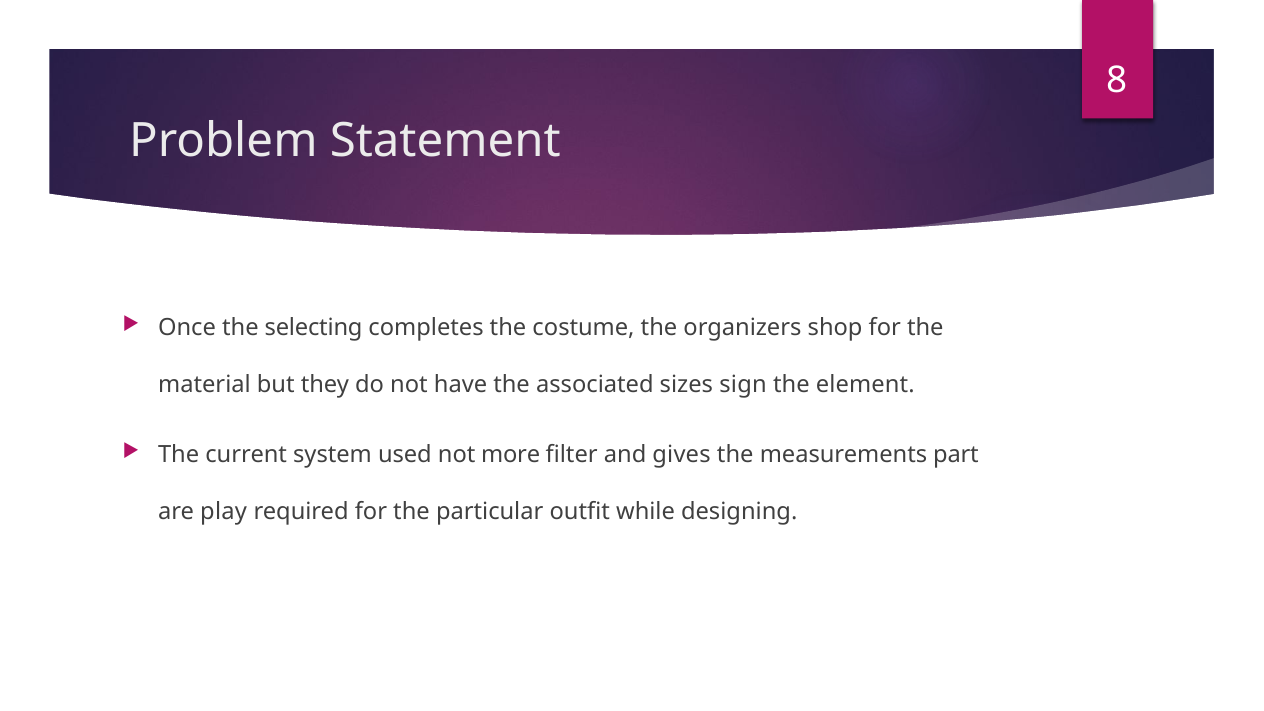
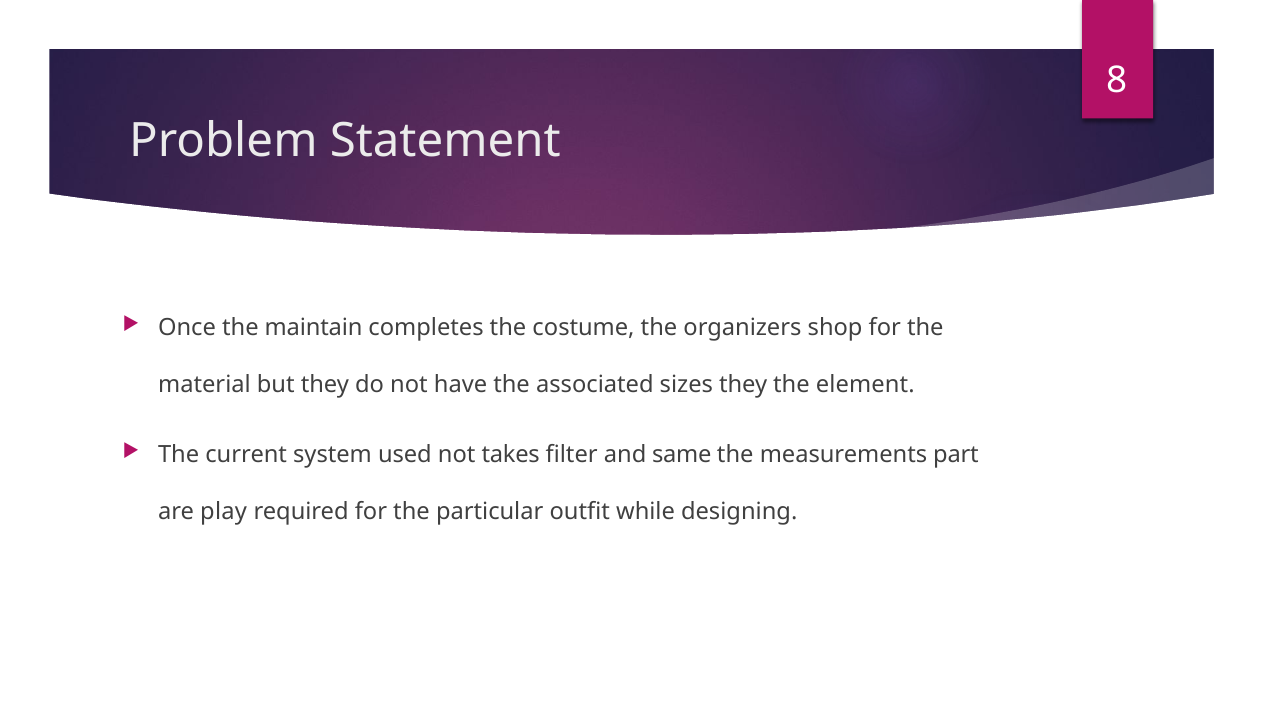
selecting: selecting -> maintain
sizes sign: sign -> they
more: more -> takes
gives: gives -> same
